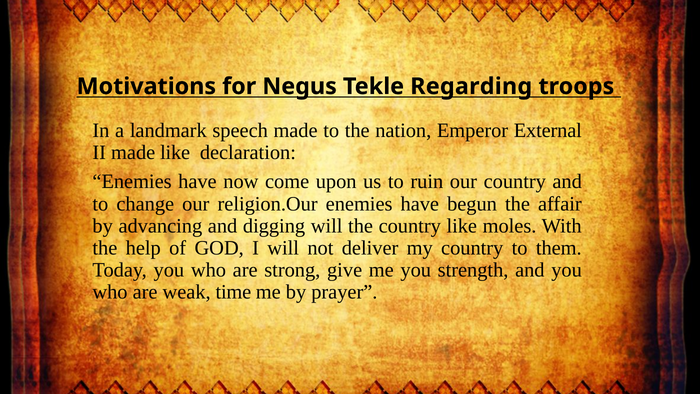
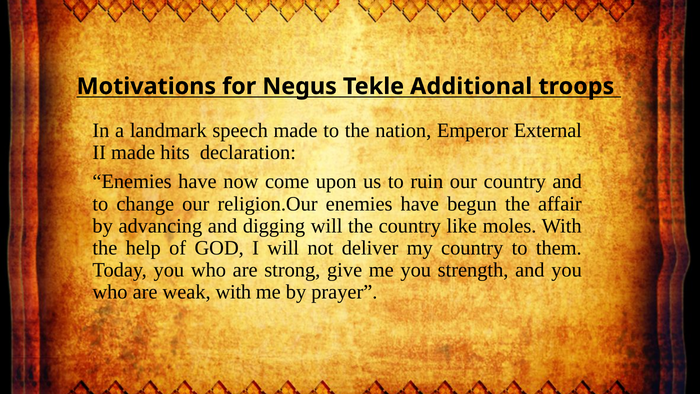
Regarding: Regarding -> Additional
made like: like -> hits
weak time: time -> with
